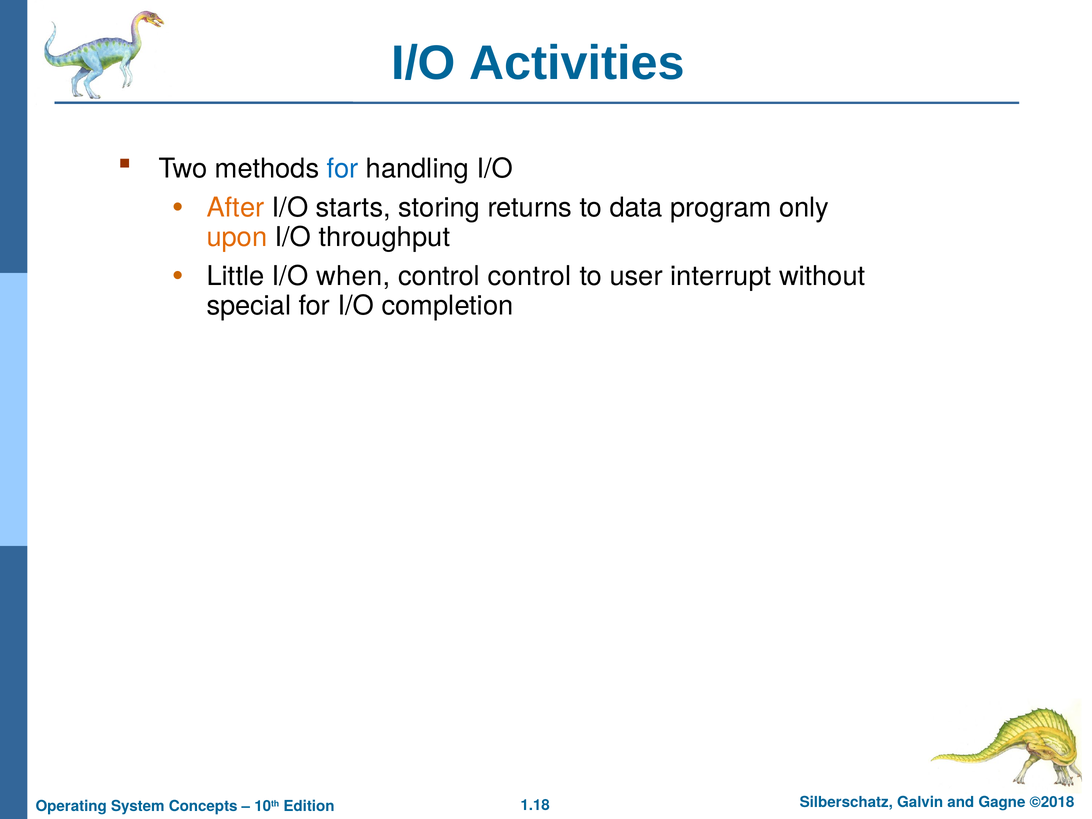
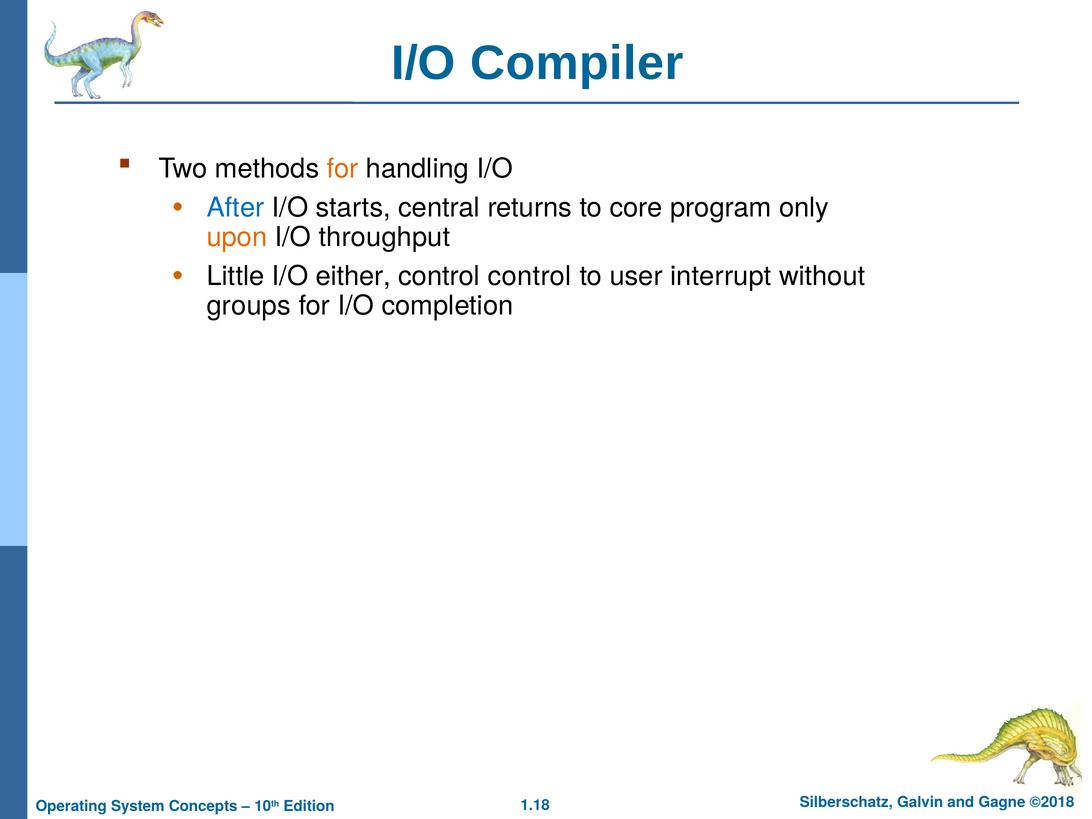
Activities: Activities -> Compiler
for at (343, 169) colour: blue -> orange
After colour: orange -> blue
storing: storing -> central
data: data -> core
when: when -> either
special: special -> groups
